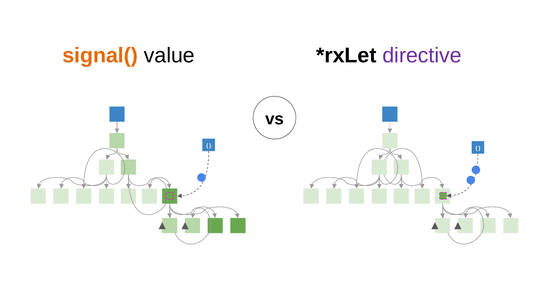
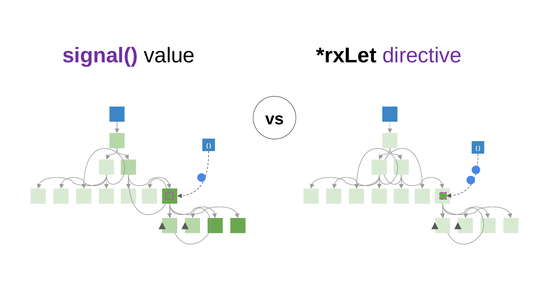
signal( colour: orange -> purple
